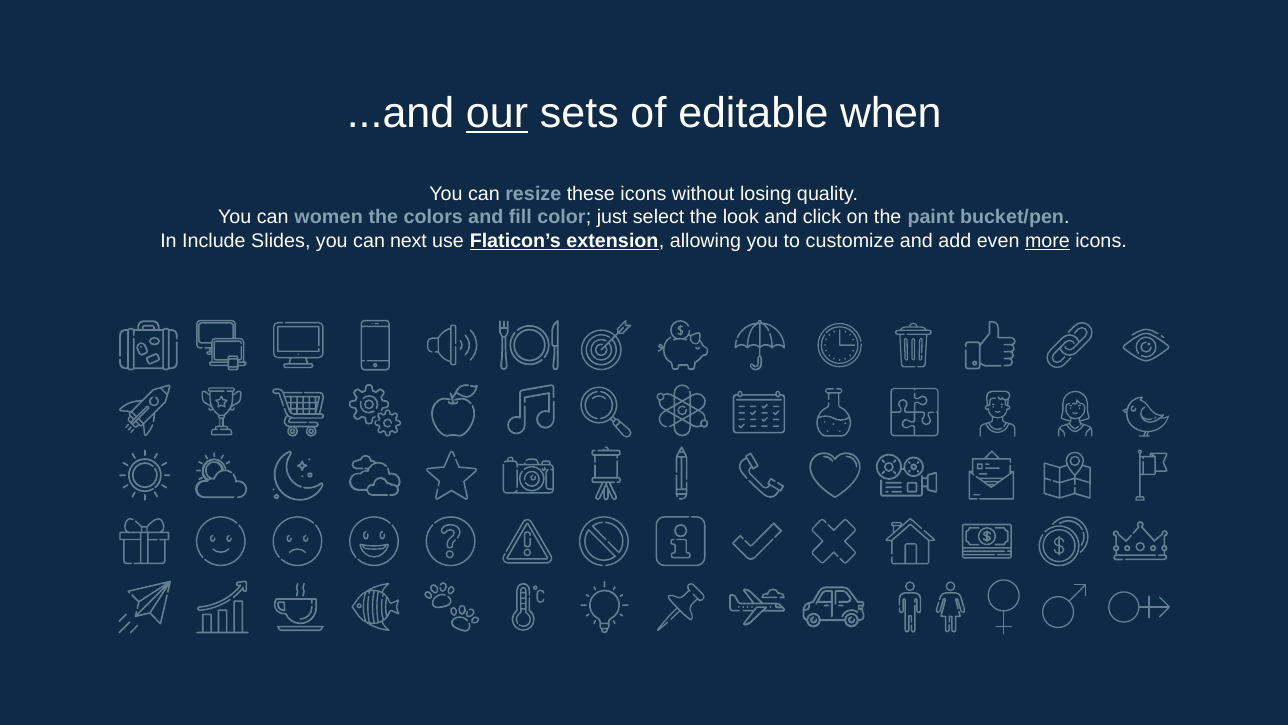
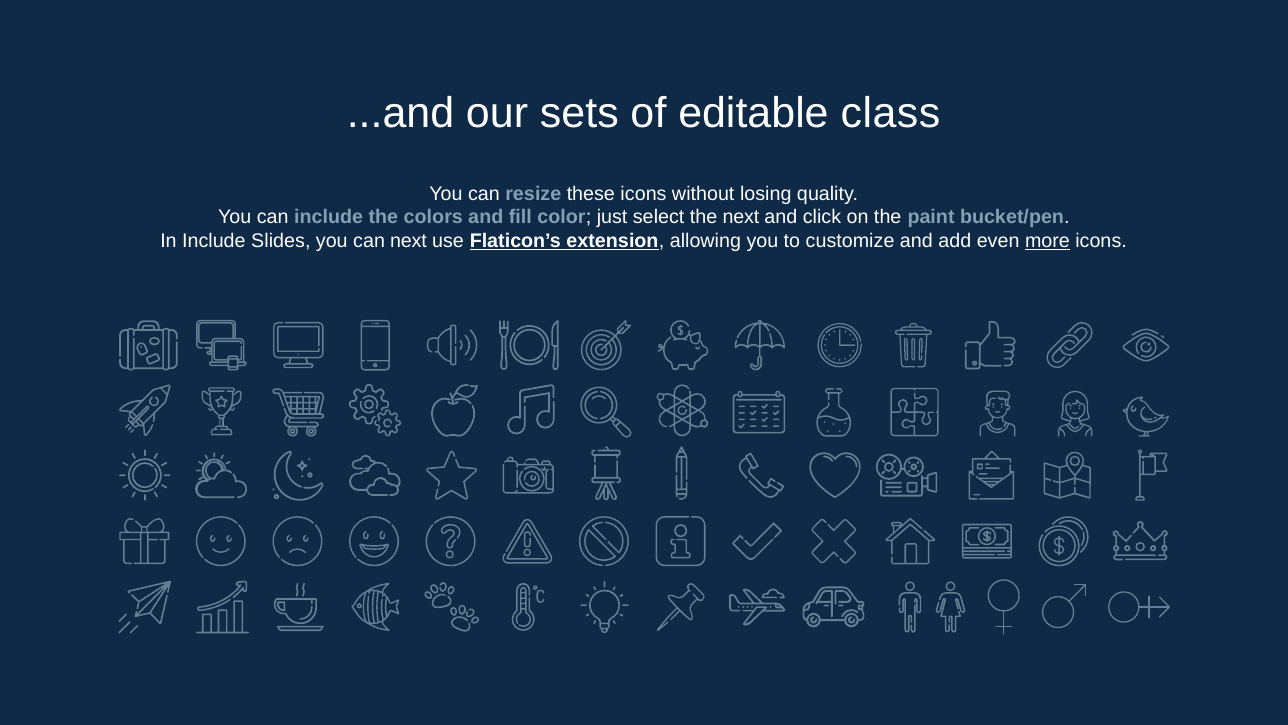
our underline: present -> none
when: when -> class
can women: women -> include
the look: look -> next
